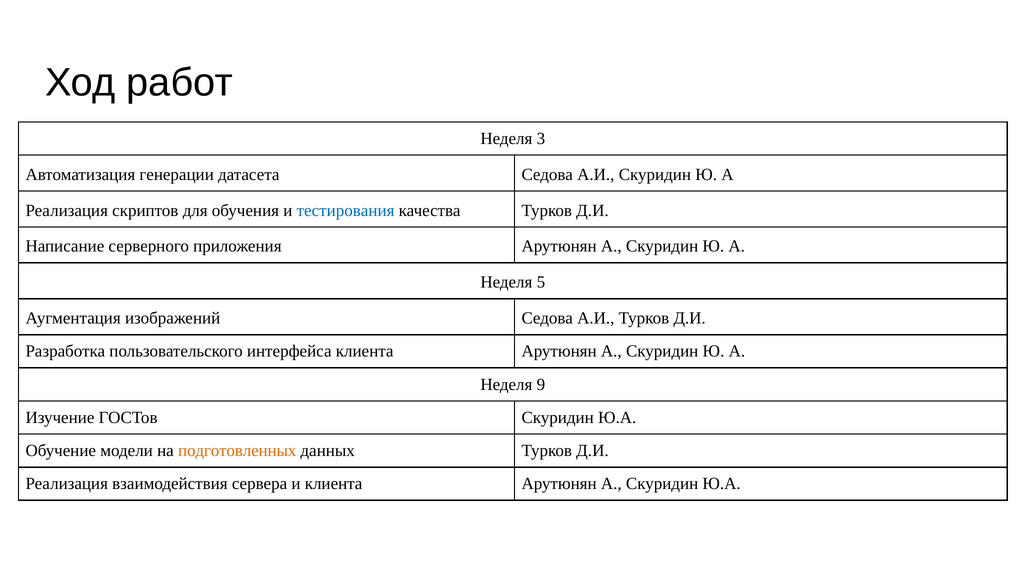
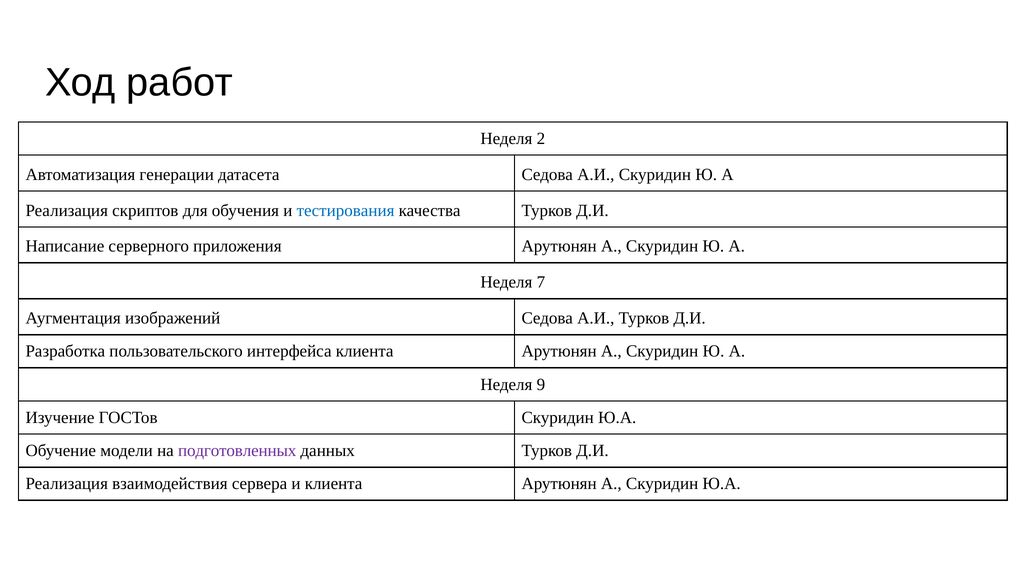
3: 3 -> 2
5: 5 -> 7
подготовленных colour: orange -> purple
